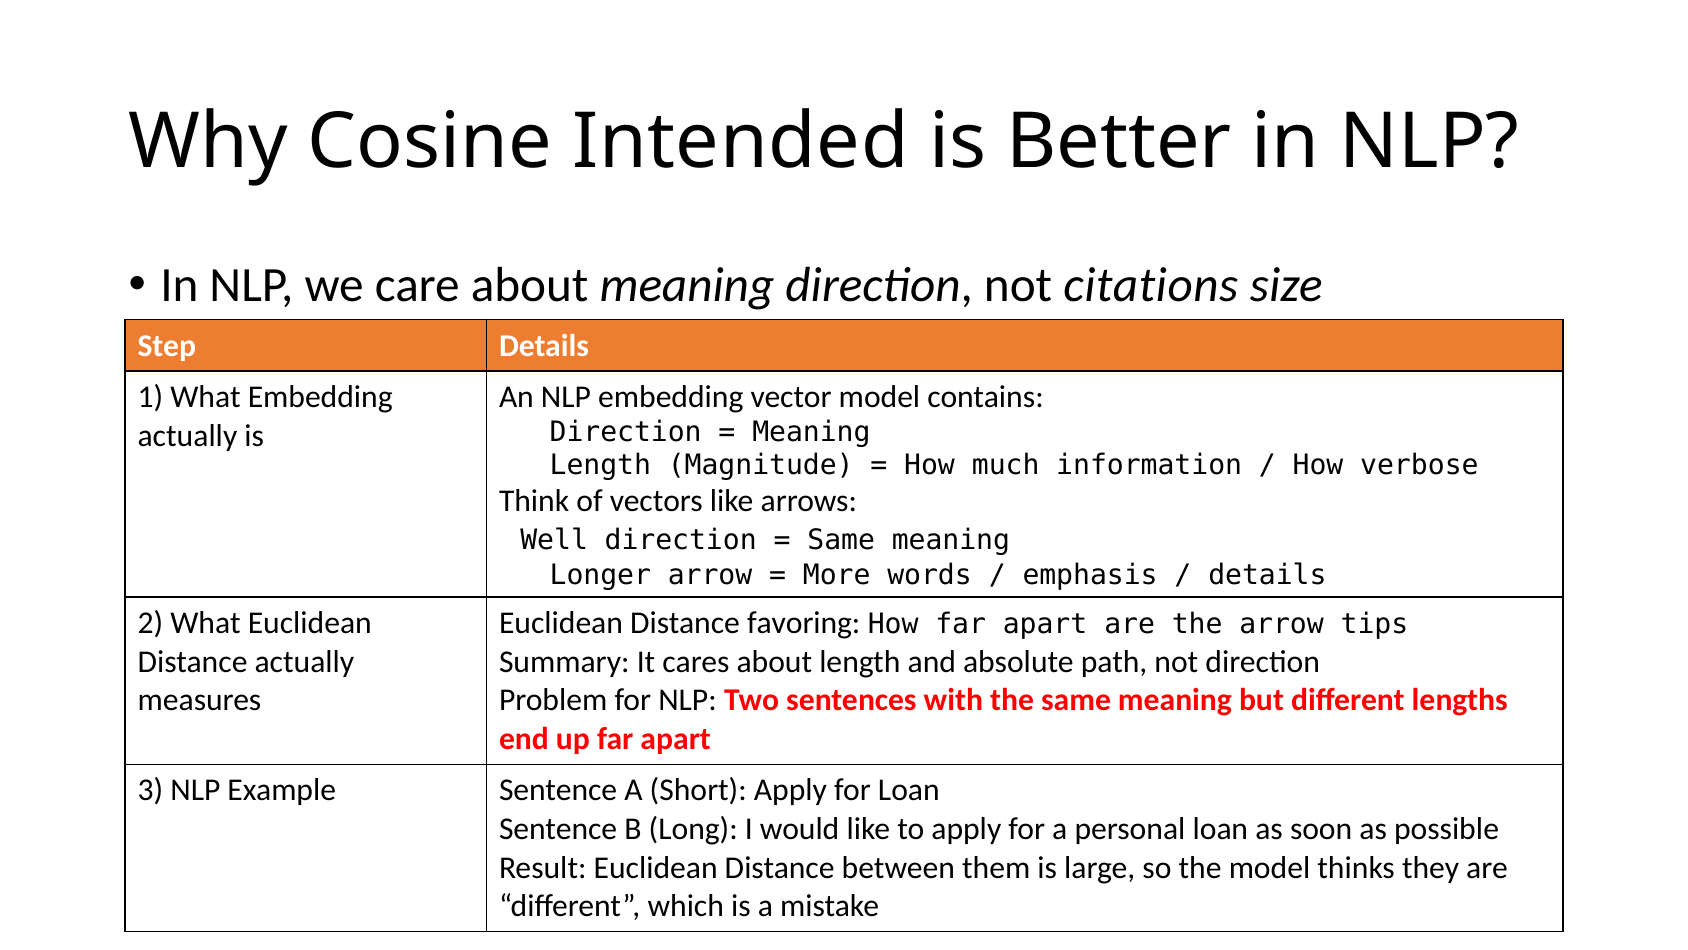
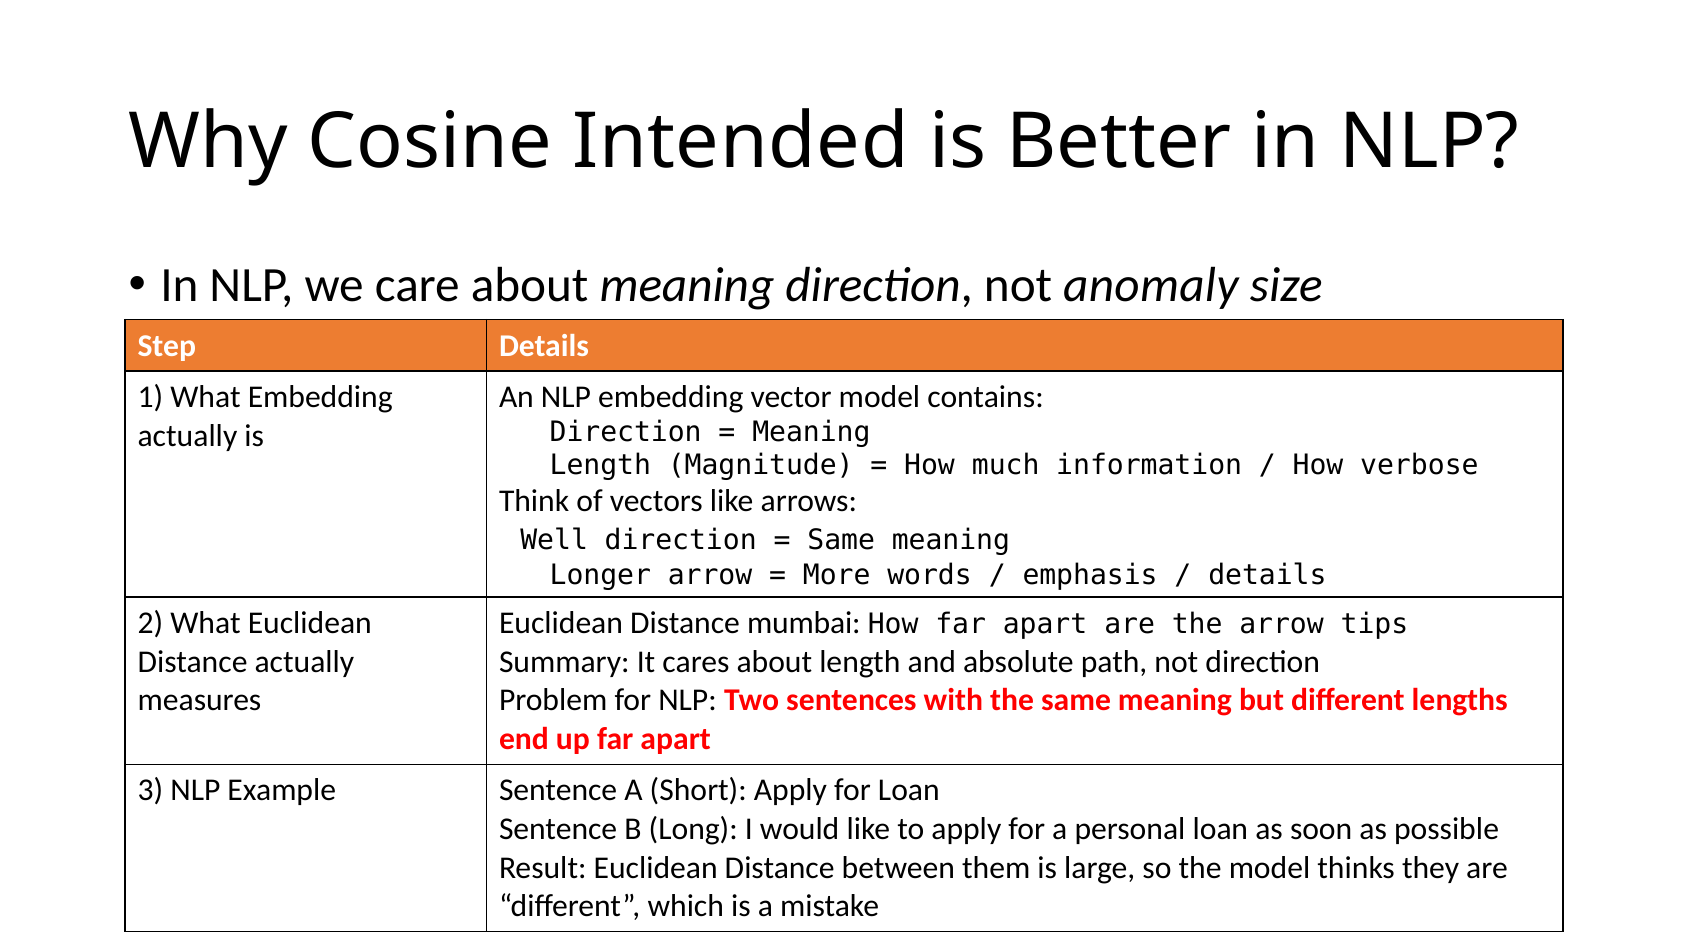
citations: citations -> anomaly
favoring: favoring -> mumbai
